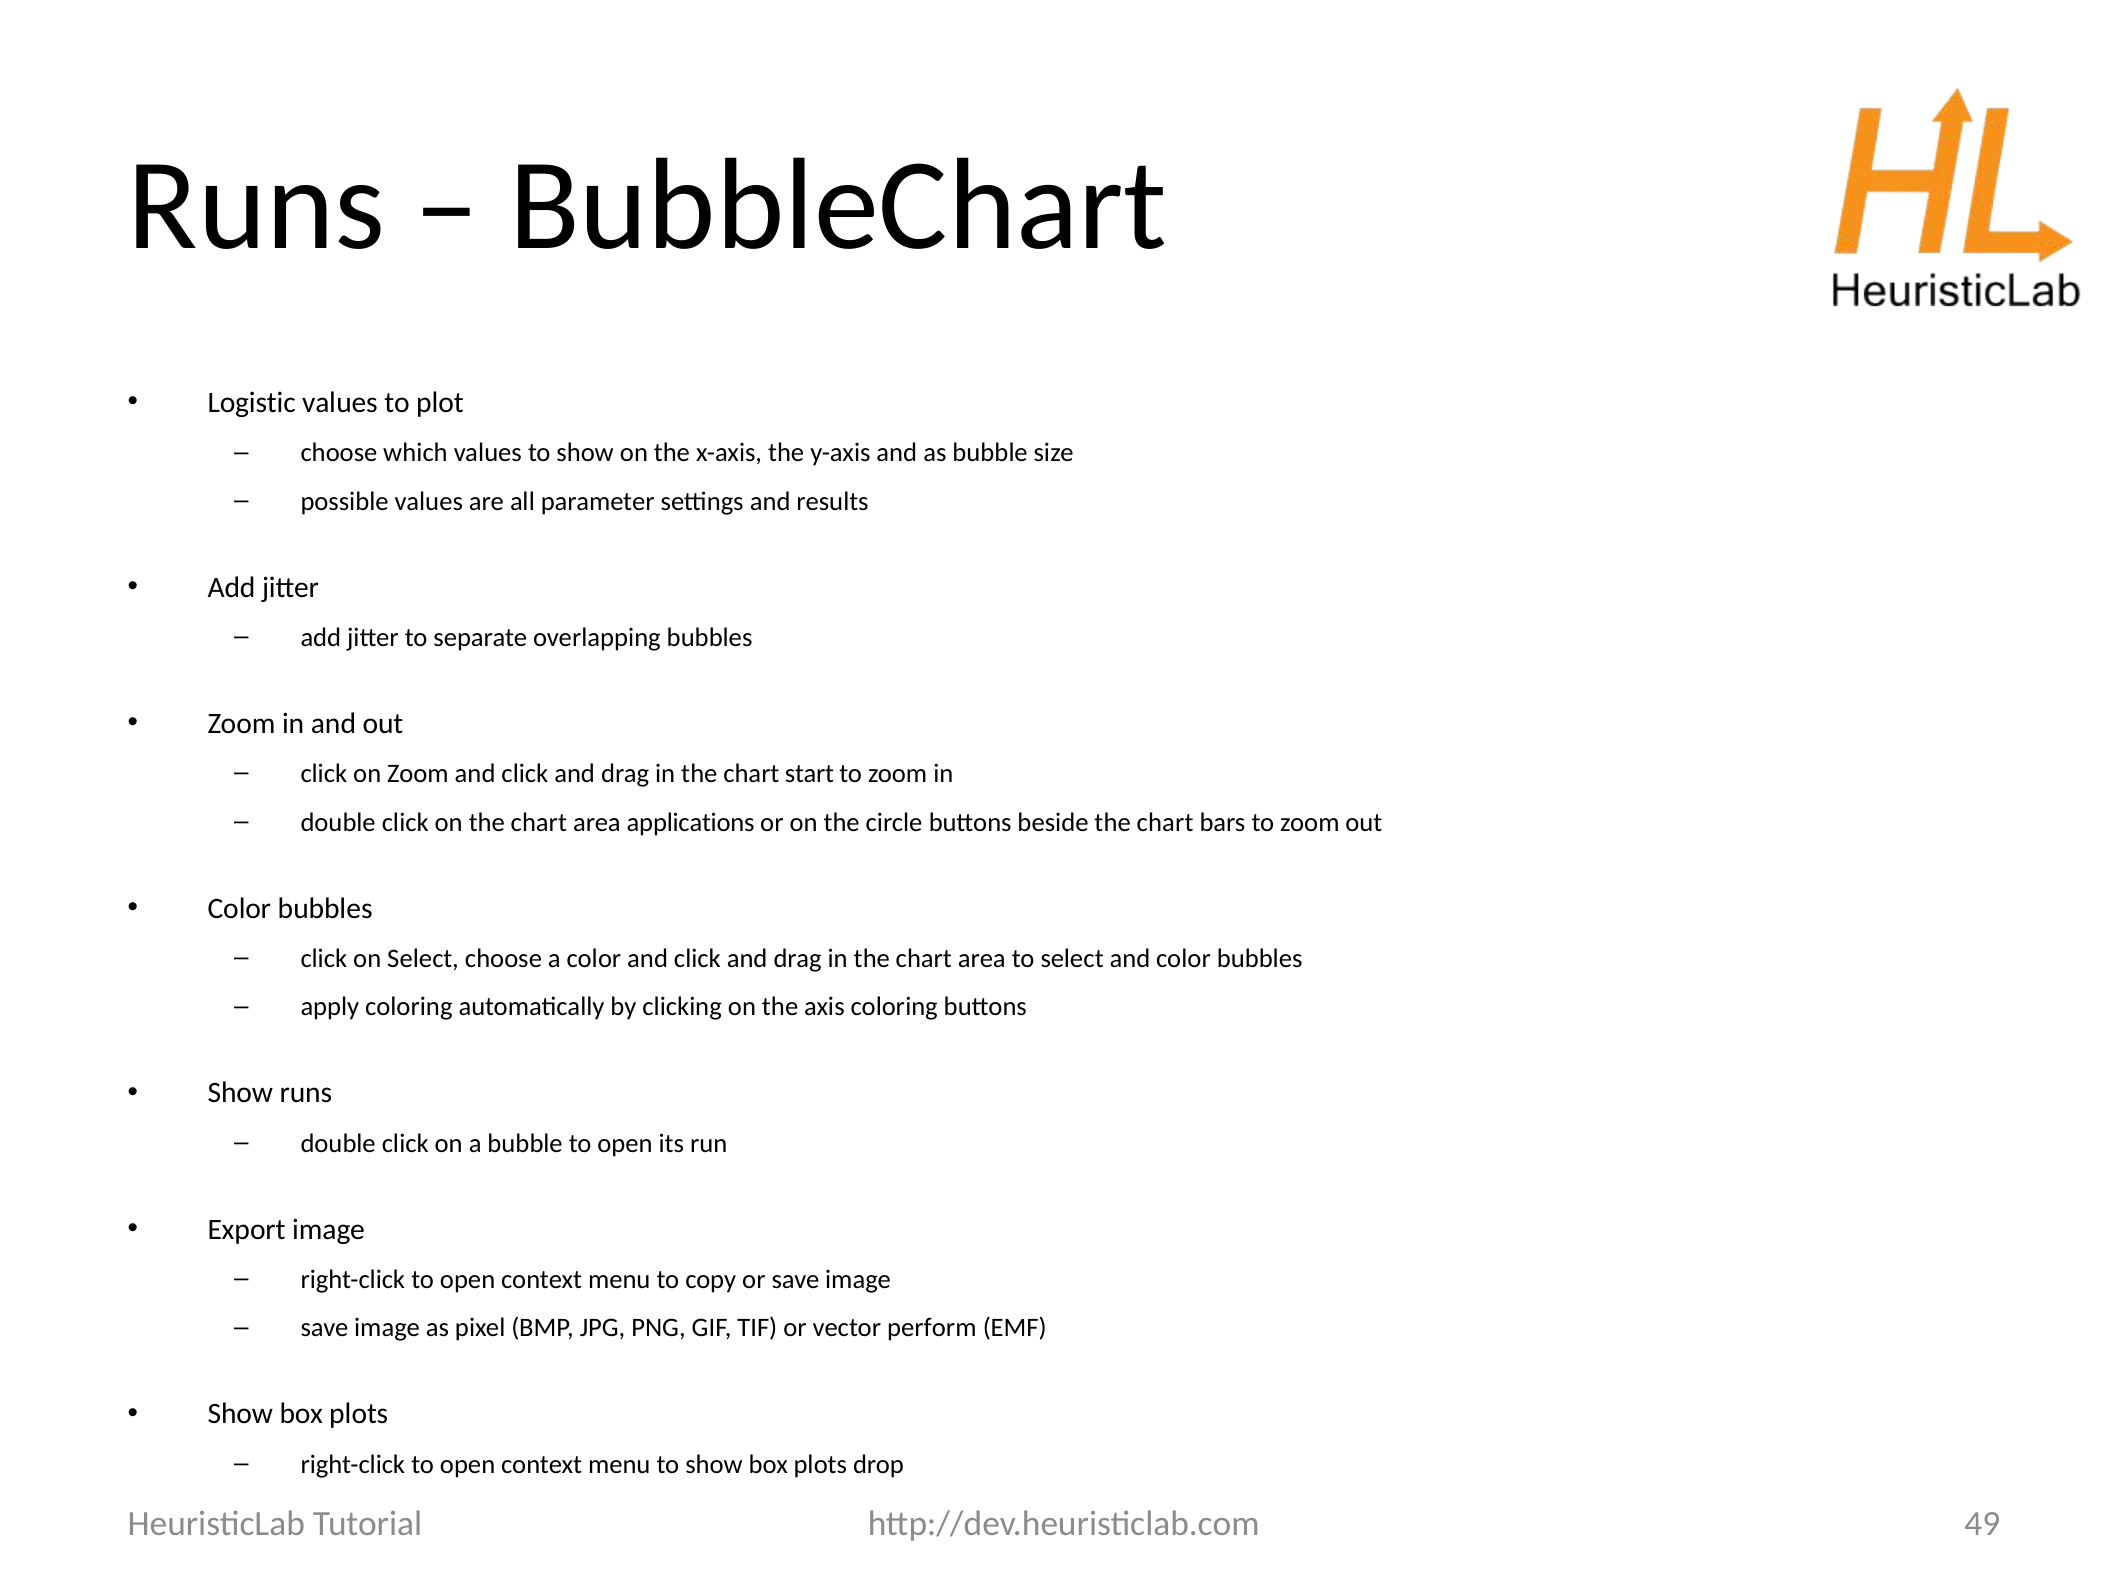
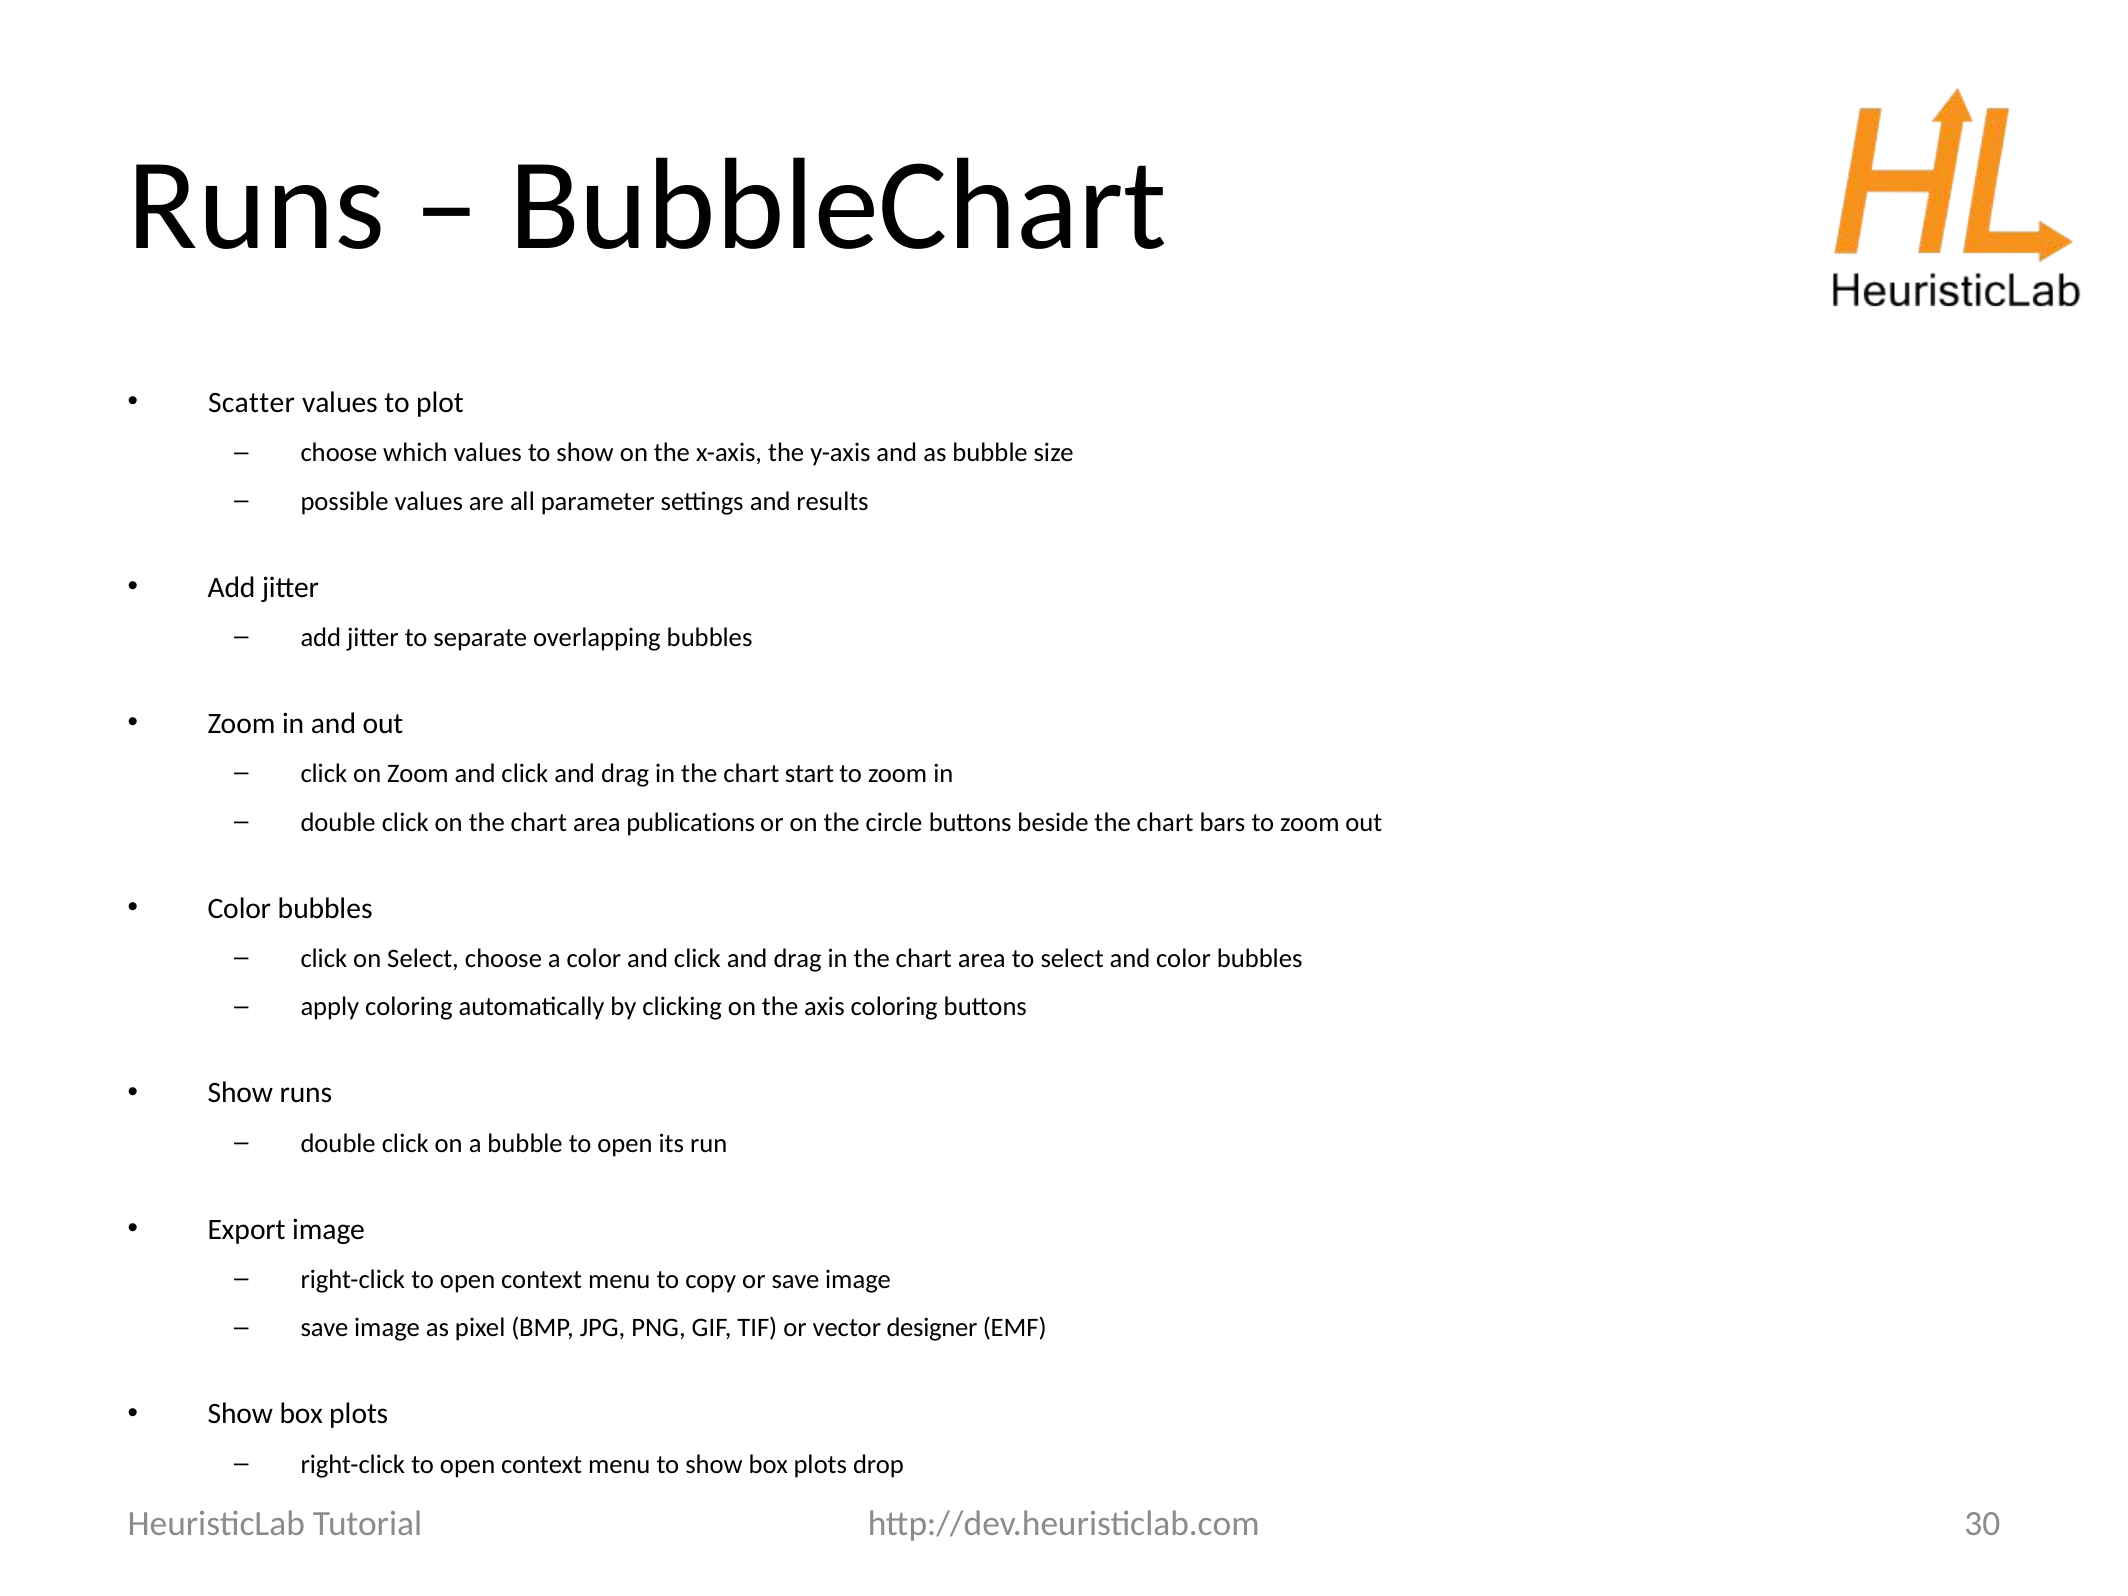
Logistic: Logistic -> Scatter
applications: applications -> publications
perform: perform -> designer
49: 49 -> 30
